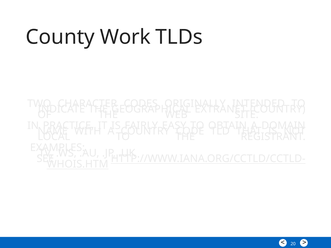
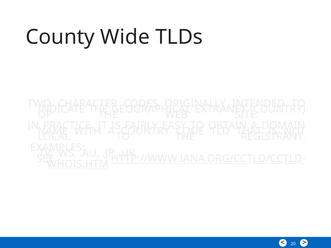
Work: Work -> Wide
